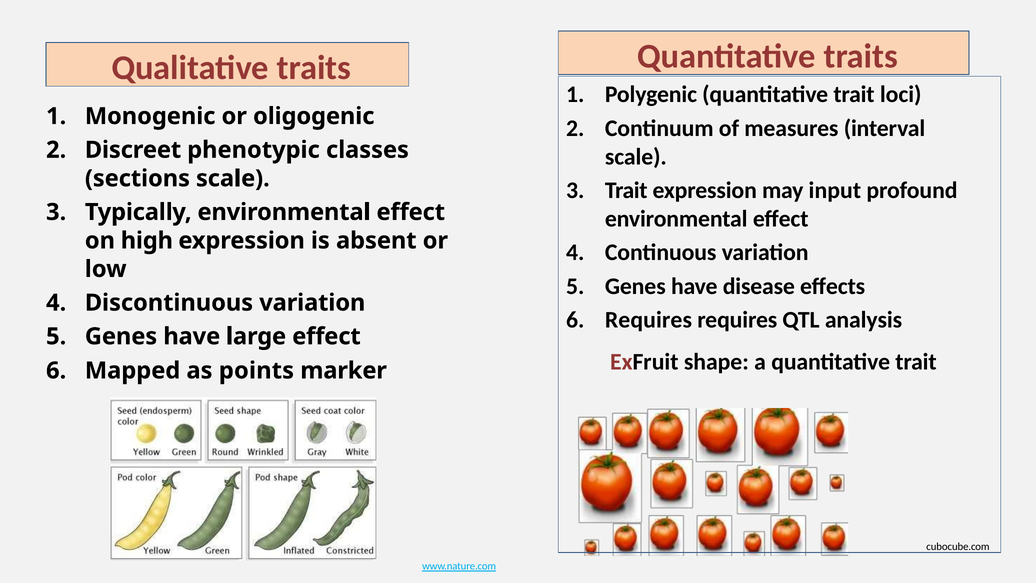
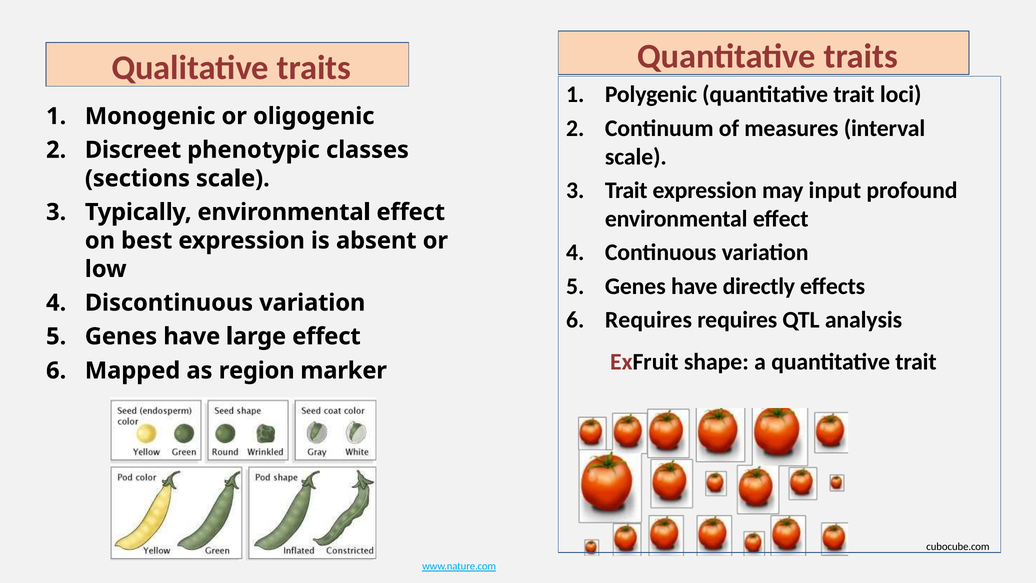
high: high -> best
disease: disease -> directly
points: points -> region
